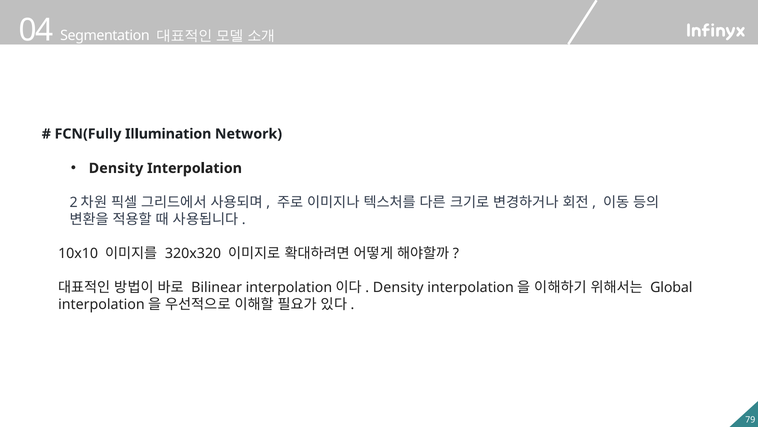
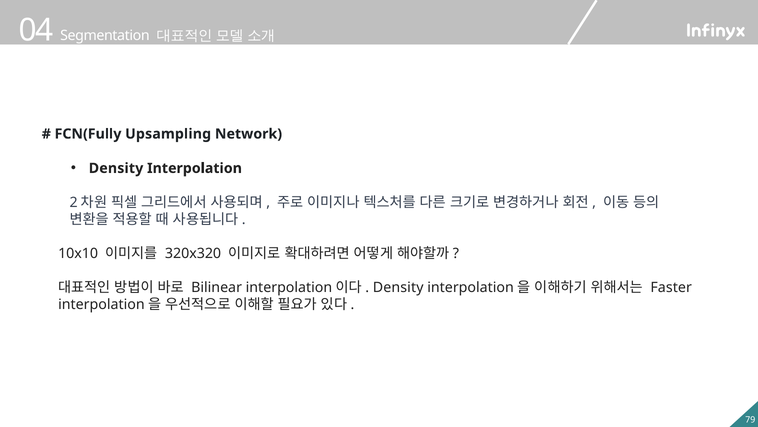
Illumination: Illumination -> Upsampling
Global: Global -> Faster
